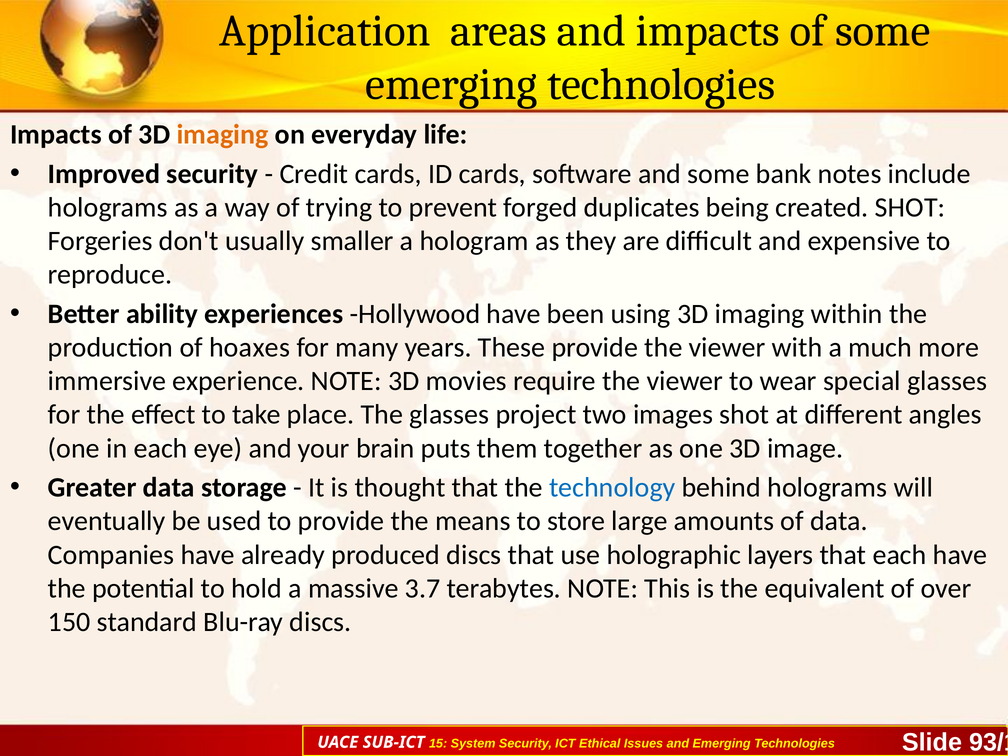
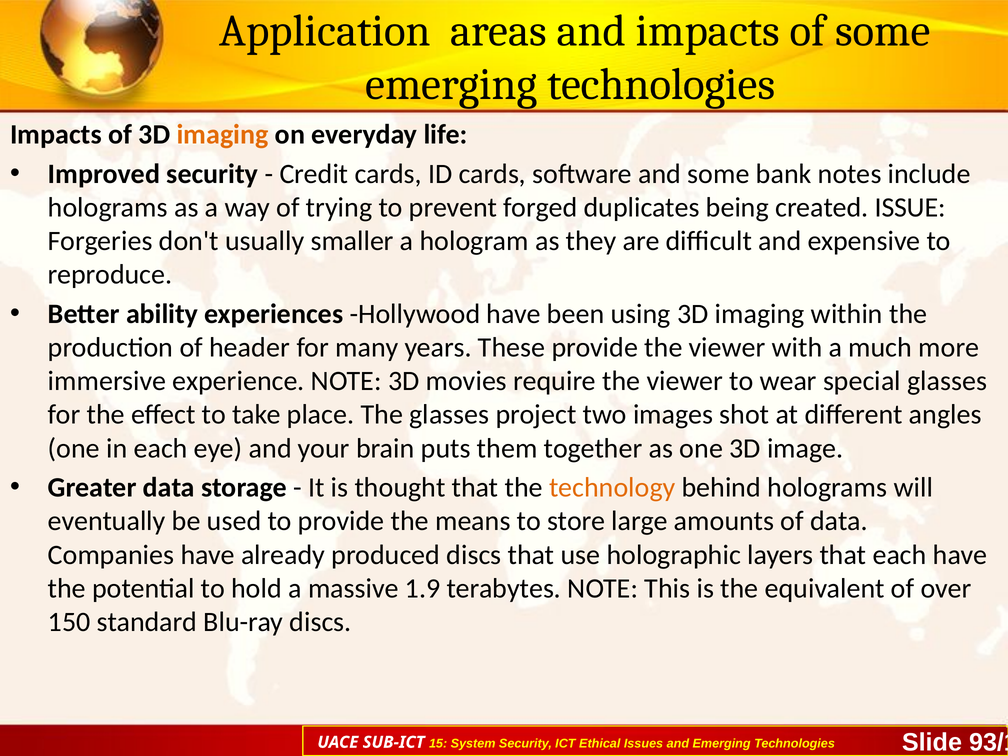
created SHOT: SHOT -> ISSUE
hoaxes: hoaxes -> header
technology colour: blue -> orange
3.7: 3.7 -> 1.9
